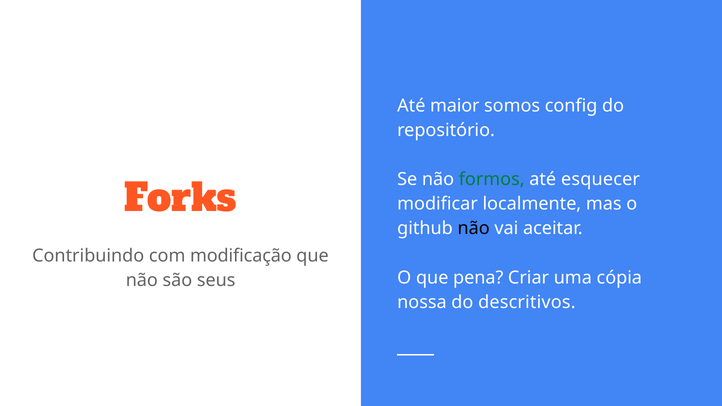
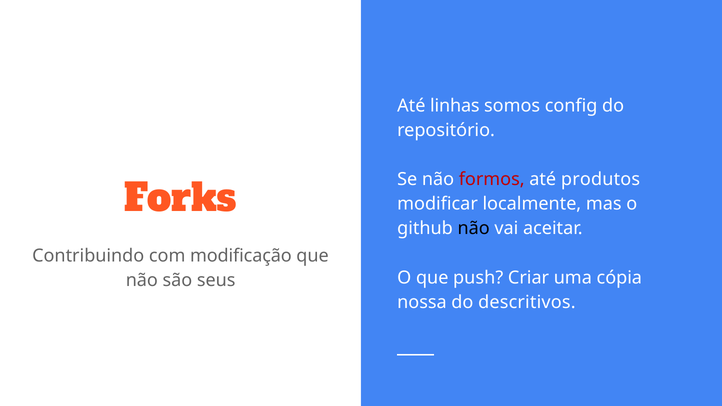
maior: maior -> linhas
formos colour: green -> red
esquecer: esquecer -> produtos
pena: pena -> push
